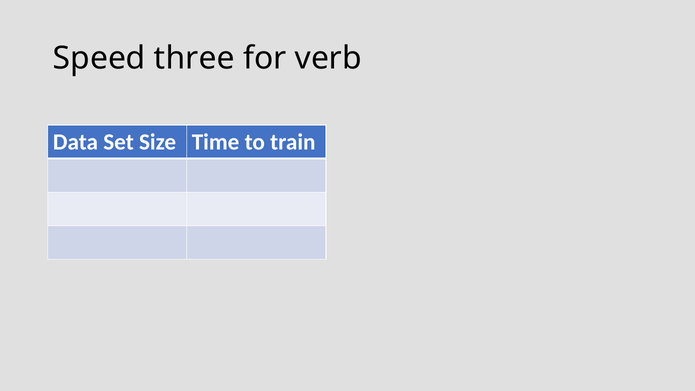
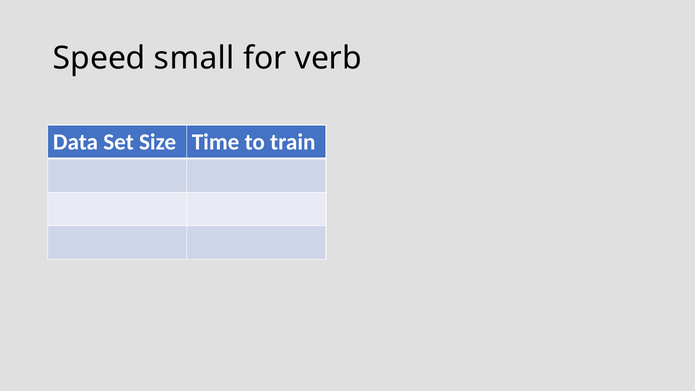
three: three -> small
